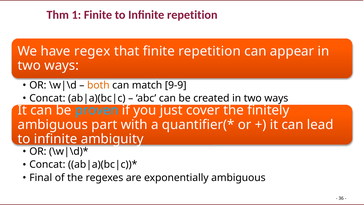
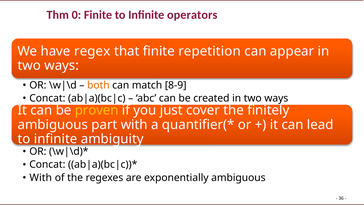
1: 1 -> 0
Infinite repetition: repetition -> operators
9-9: 9-9 -> 8-9
proven colour: light blue -> yellow
Final at (41, 177): Final -> With
